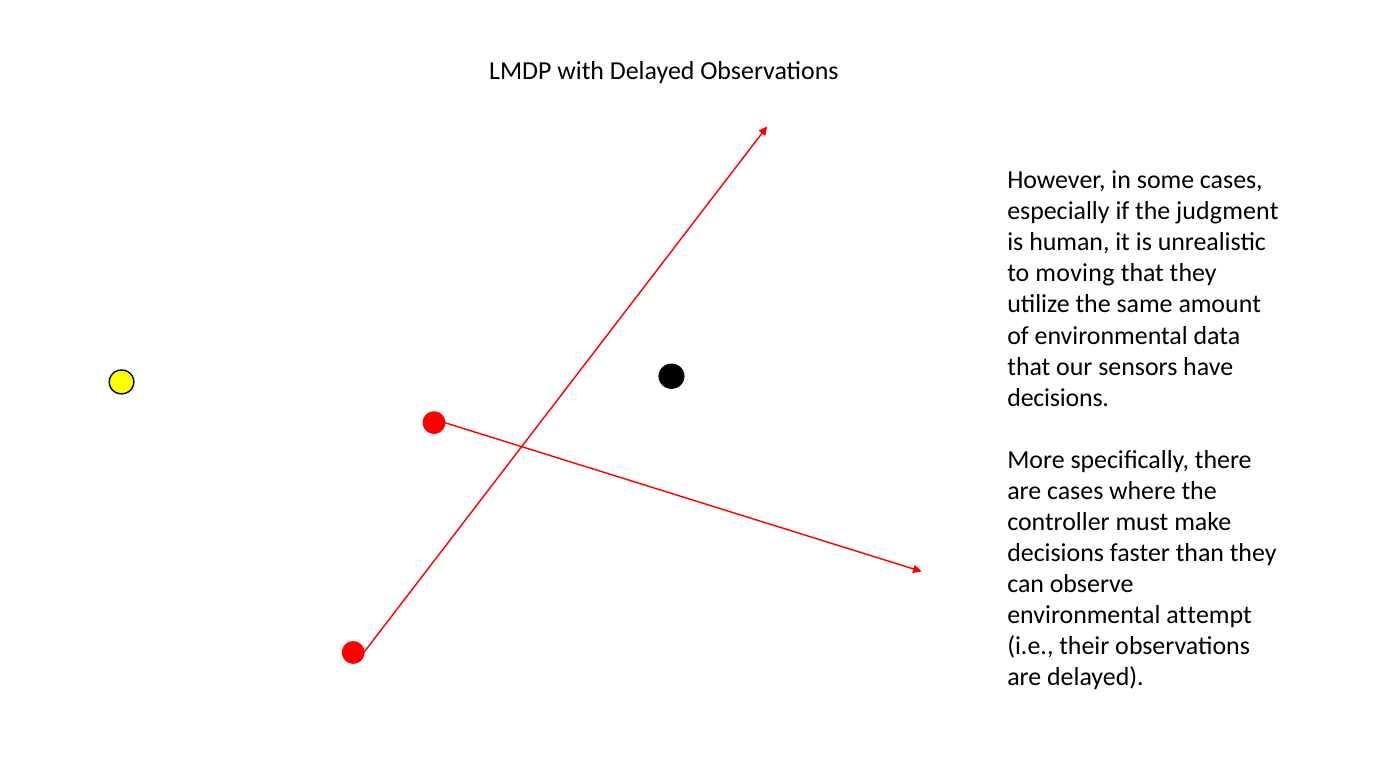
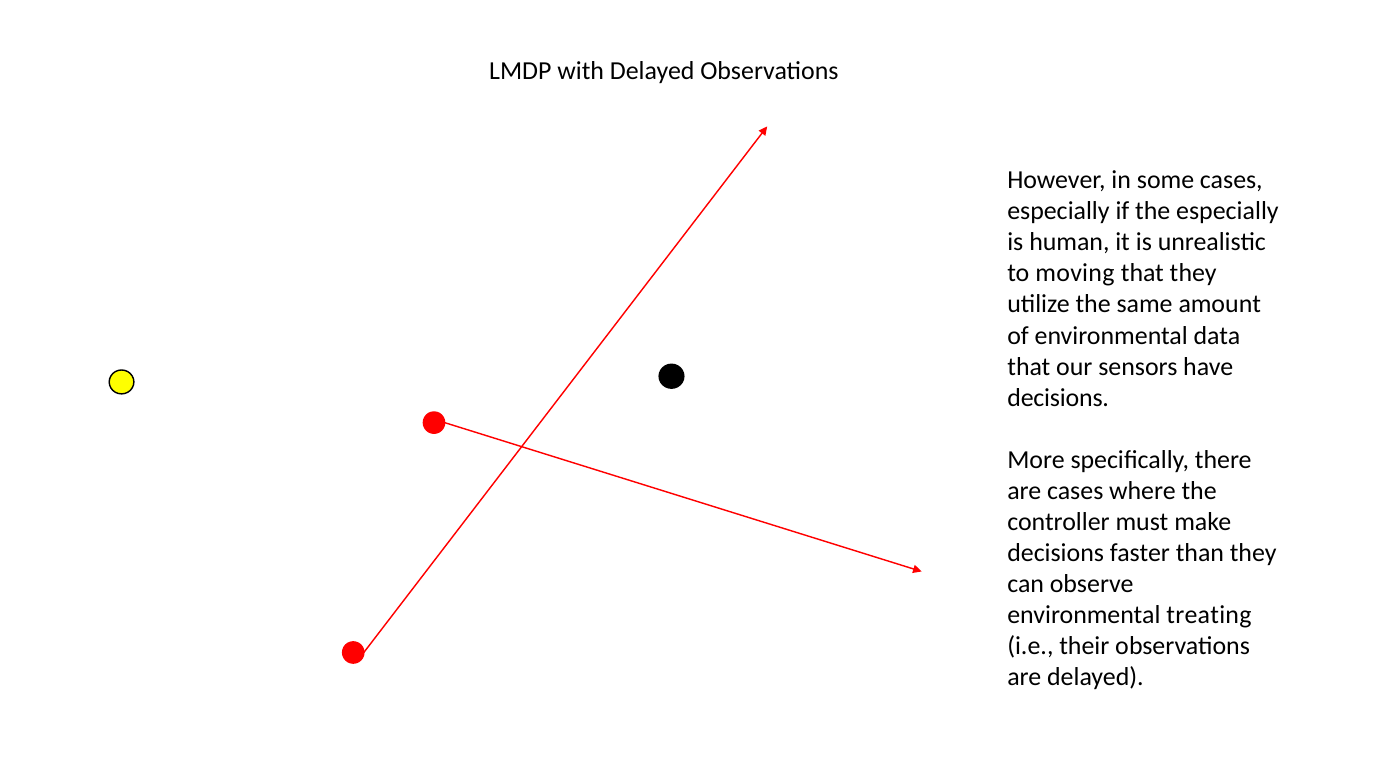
the judgment: judgment -> especially
attempt: attempt -> treating
